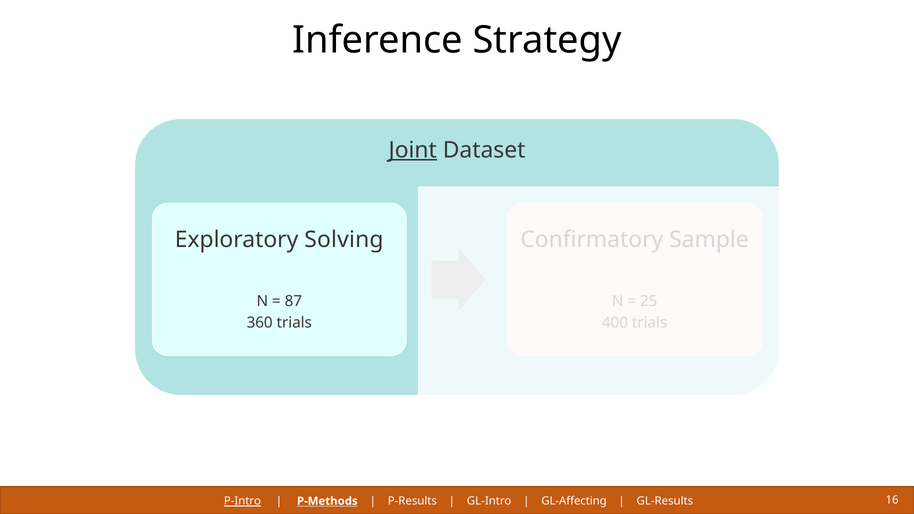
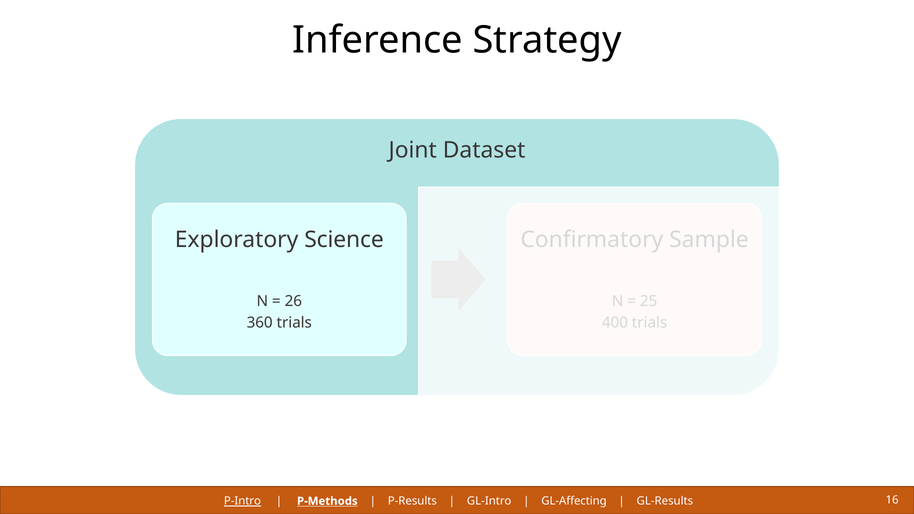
Joint underline: present -> none
Solving: Solving -> Science
87: 87 -> 26
